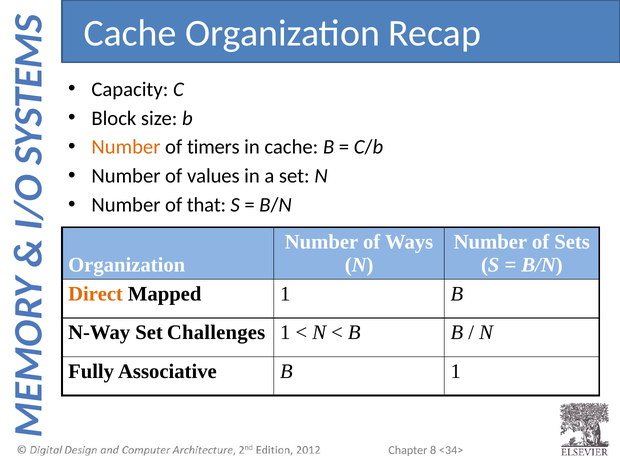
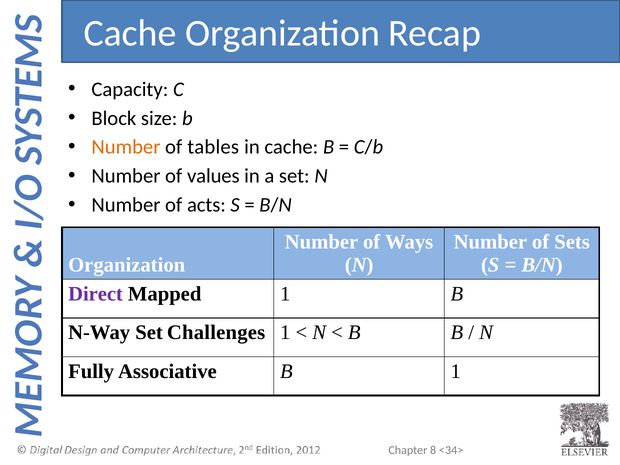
timers: timers -> tables
that: that -> acts
Direct colour: orange -> purple
